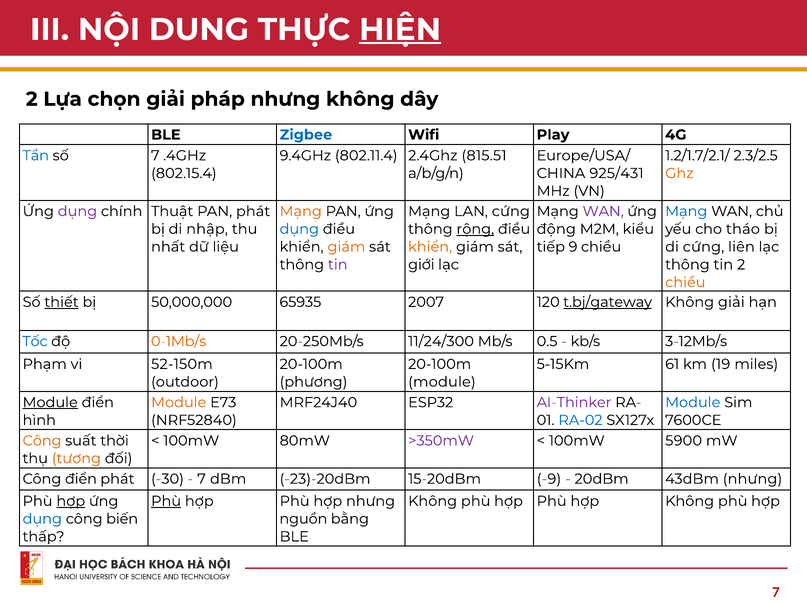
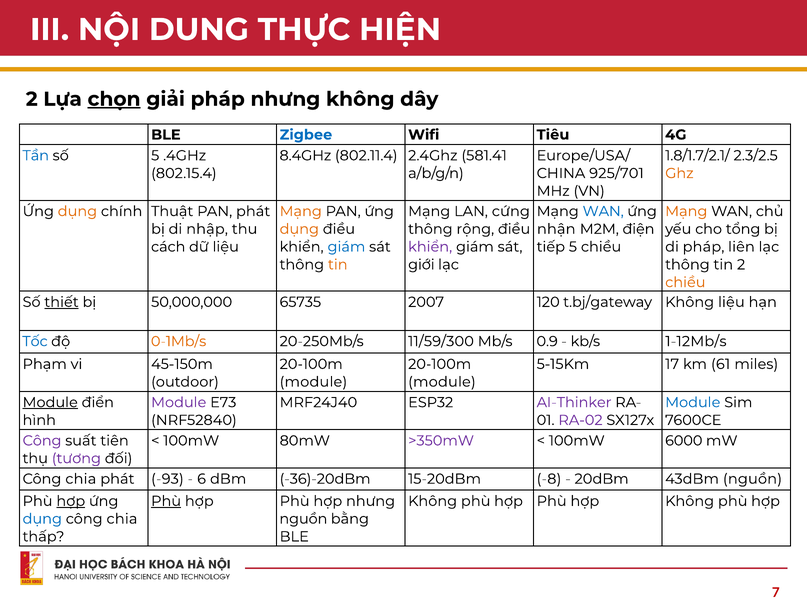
HIỆN underline: present -> none
chọn underline: none -> present
Play: Play -> Tiêu
số 7: 7 -> 5
9.4GHz: 9.4GHz -> 8.4GHz
815.51: 815.51 -> 581.41
1.2/1.7/2.1/: 1.2/1.7/2.1/ -> 1.8/1.7/2.1/
925/431: 925/431 -> 925/701
dụng at (77, 211) colour: purple -> orange
WAN at (603, 211) colour: purple -> blue
Mạng at (686, 211) colour: blue -> orange
dụng at (299, 229) colour: blue -> orange
rộng underline: present -> none
động: động -> nhận
kiểu: kiểu -> điện
tháo: tháo -> tổng
nhất: nhất -> cách
giám at (346, 247) colour: orange -> blue
khiển at (430, 247) colour: orange -> purple
tiếp 9: 9 -> 5
di cứng: cứng -> pháp
tin at (338, 265) colour: purple -> orange
65935: 65935 -> 65735
t.bj/gateway underline: present -> none
Không giải: giải -> liệu
11/24/300: 11/24/300 -> 11/59/300
0.5: 0.5 -> 0.9
3-12Mb/s: 3-12Mb/s -> 1-12Mb/s
52-150m: 52-150m -> 45-150m
61: 61 -> 17
19: 19 -> 61
phương at (314, 382): phương -> module
Module at (179, 403) colour: orange -> purple
RA-02 colour: blue -> purple
Công at (42, 441) colour: orange -> purple
thời: thời -> tiên
5900: 5900 -> 6000
tương colour: orange -> purple
điển at (81, 479): điển -> chia
-30: -30 -> -93
7 at (202, 479): 7 -> 6
-23)-20dBm: -23)-20dBm -> -36)-20dBm
-9: -9 -> -8
43dBm nhưng: nhưng -> nguồn
biến at (122, 519): biến -> chia
